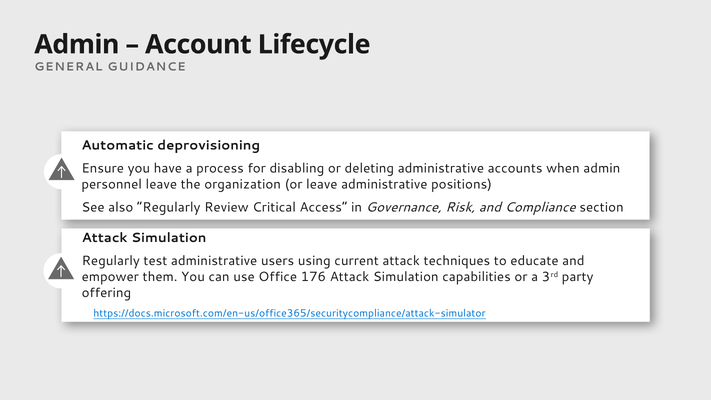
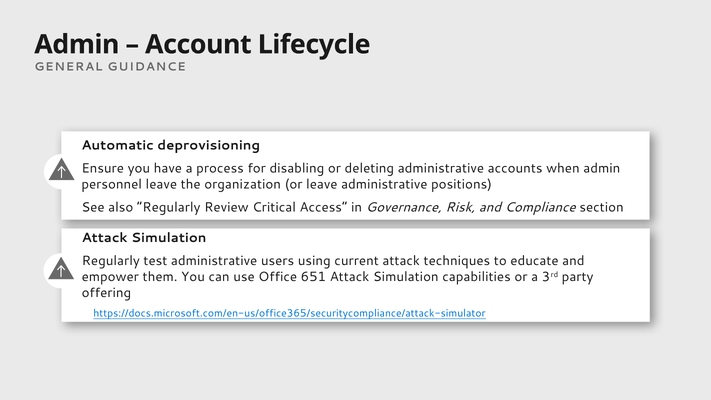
176: 176 -> 651
